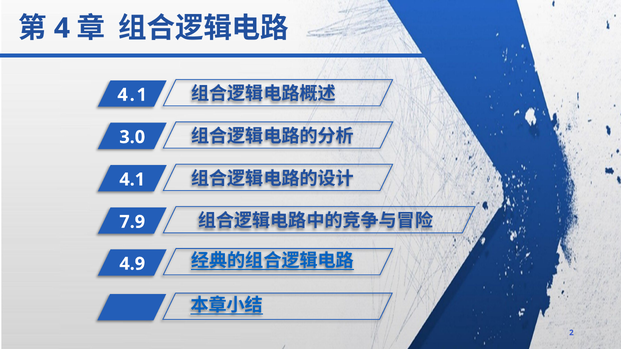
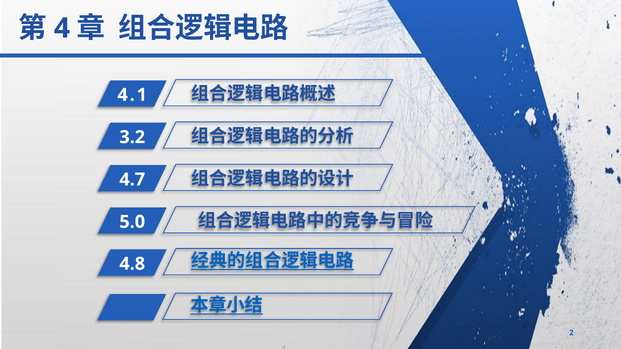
3.0: 3.0 -> 3.2
4.1 at (132, 180): 4.1 -> 4.7
7.9: 7.9 -> 5.0
4.9: 4.9 -> 4.8
